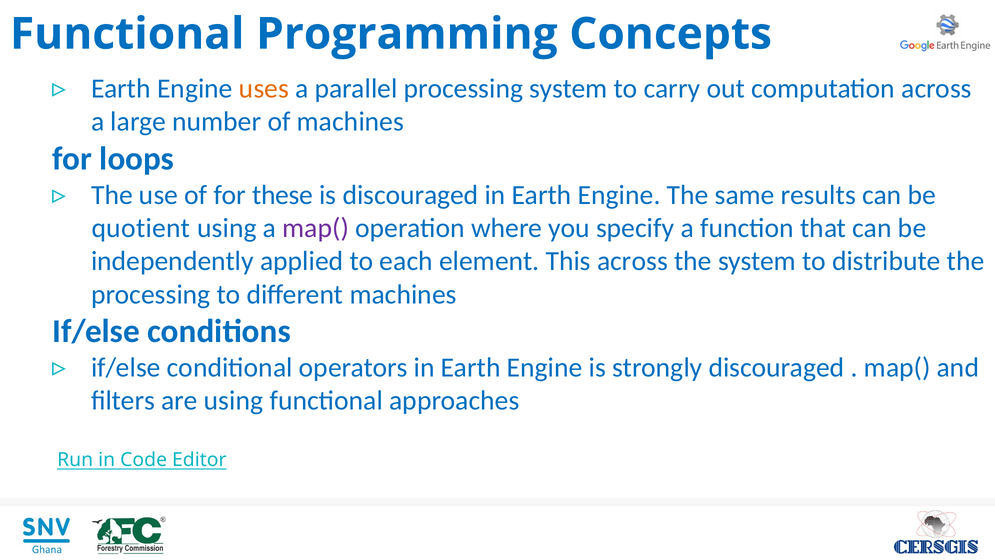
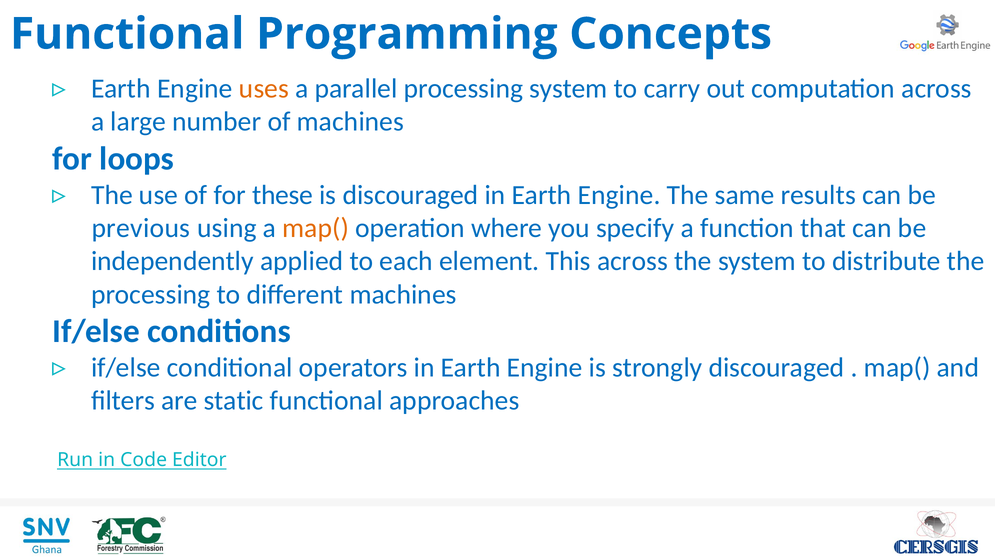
quotient: quotient -> previous
map( at (316, 228) colour: purple -> orange
are using: using -> static
